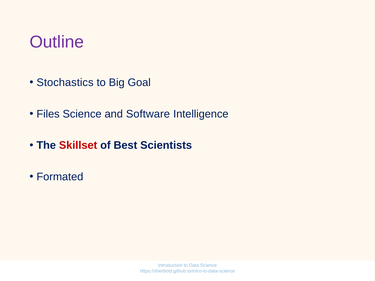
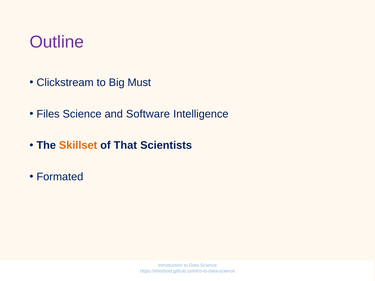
Stochastics: Stochastics -> Clickstream
Goal: Goal -> Must
Skillset colour: red -> orange
Best: Best -> That
